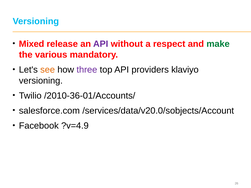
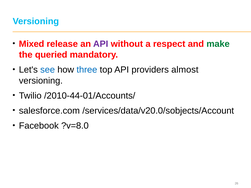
various: various -> queried
see colour: orange -> blue
three colour: purple -> blue
klaviyo: klaviyo -> almost
/2010-36-01/Accounts/: /2010-36-01/Accounts/ -> /2010-44-01/Accounts/
?v=4.9: ?v=4.9 -> ?v=8.0
